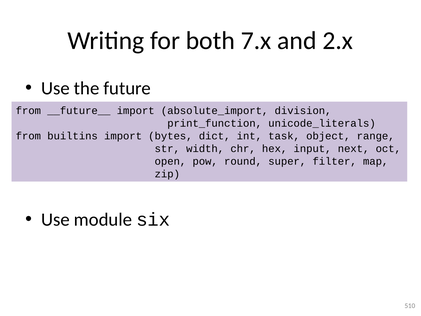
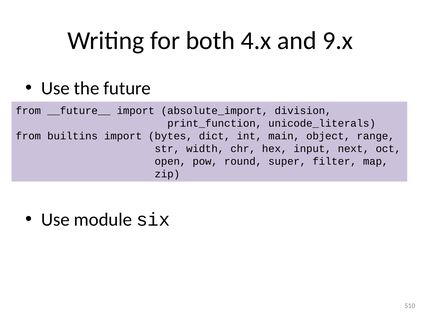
7.x: 7.x -> 4.x
2.x: 2.x -> 9.x
task: task -> main
